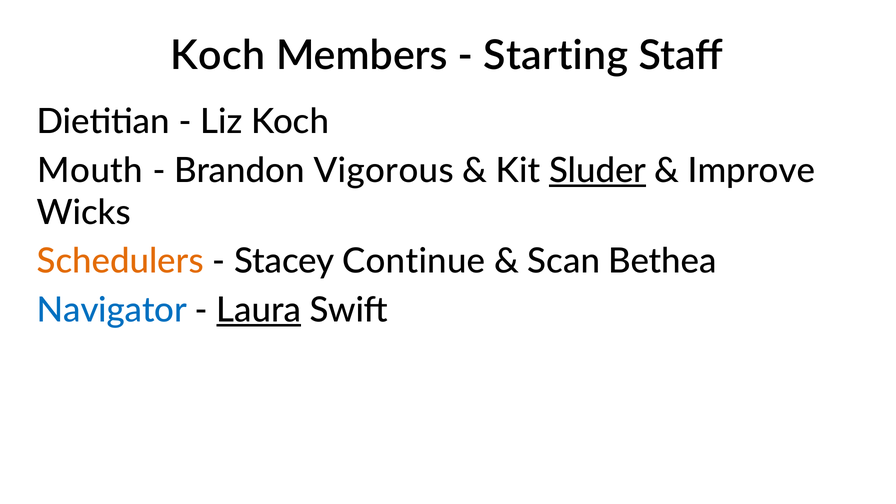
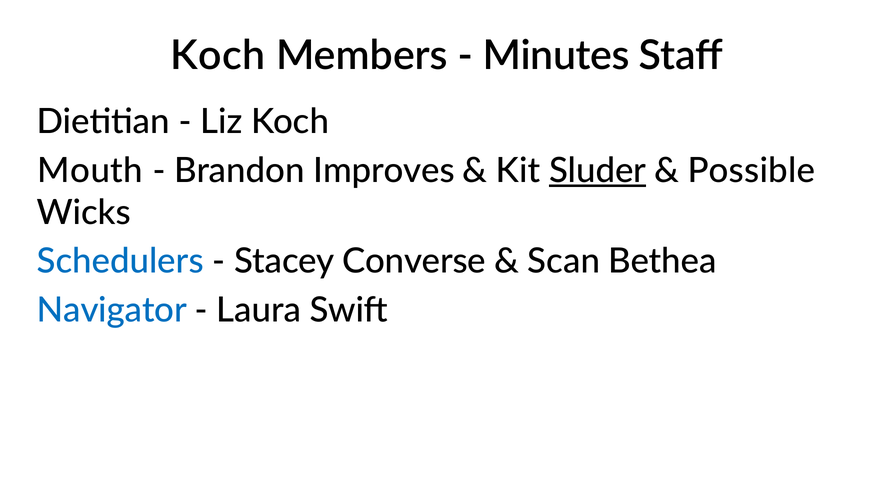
Starting: Starting -> Minutes
Vigorous: Vigorous -> Improves
Improve: Improve -> Possible
Schedulers colour: orange -> blue
Continue: Continue -> Converse
Laura underline: present -> none
